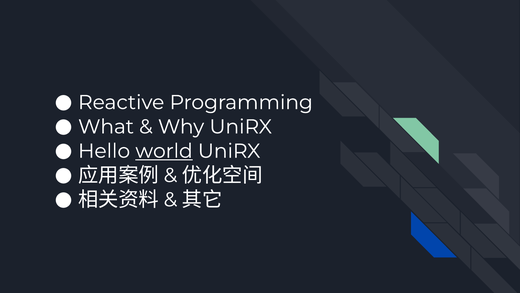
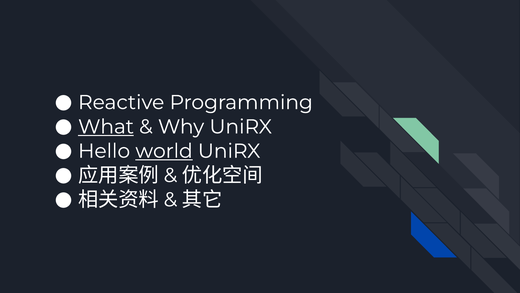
What underline: none -> present
